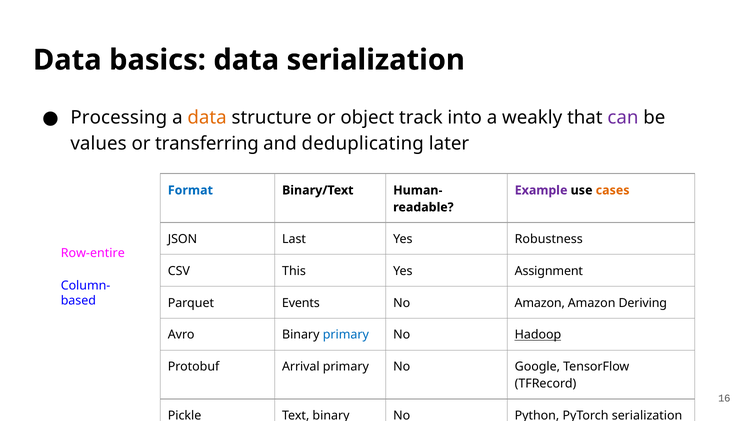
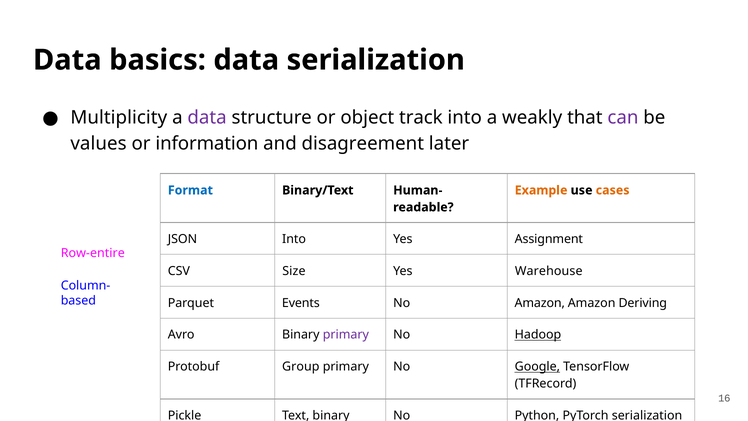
Processing: Processing -> Multiplicity
data at (207, 118) colour: orange -> purple
transferring: transferring -> information
deduplicating: deduplicating -> disagreement
Example colour: purple -> orange
JSON Last: Last -> Into
Robustness: Robustness -> Assignment
This: This -> Size
Assignment: Assignment -> Warehouse
primary at (346, 335) colour: blue -> purple
Arrival: Arrival -> Group
Google underline: none -> present
